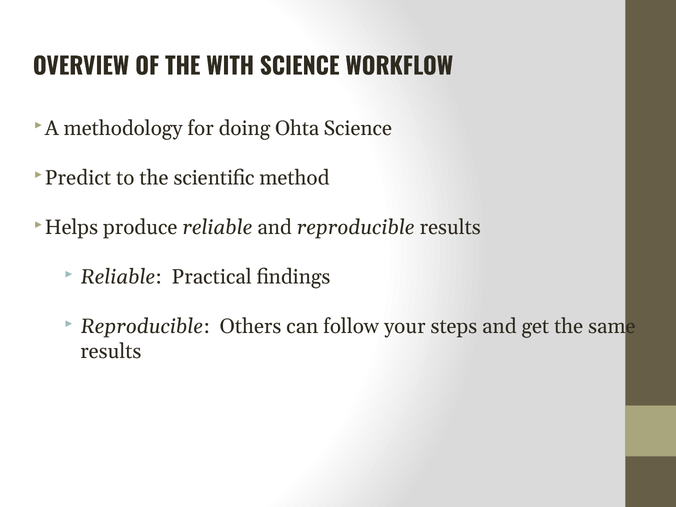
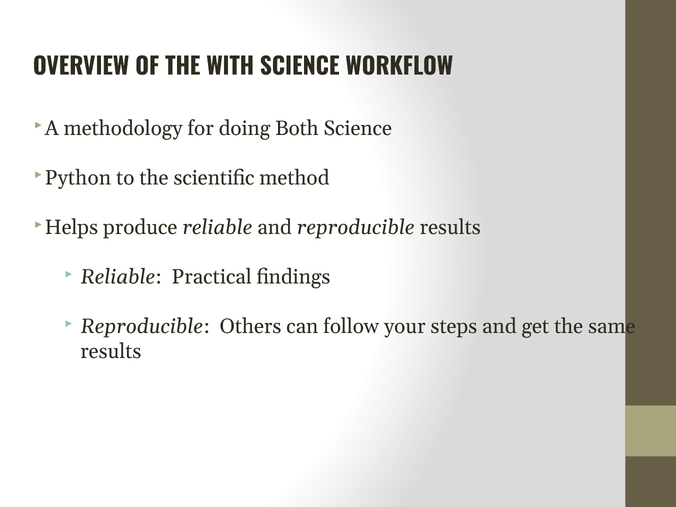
Ohta: Ohta -> Both
Predict: Predict -> Python
